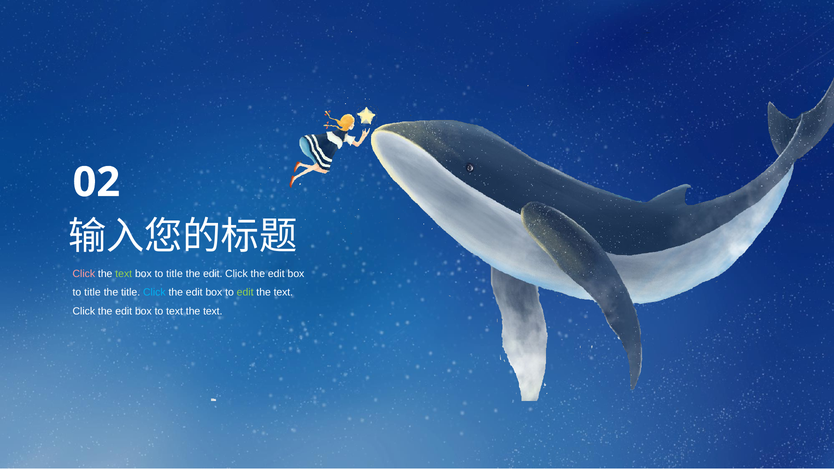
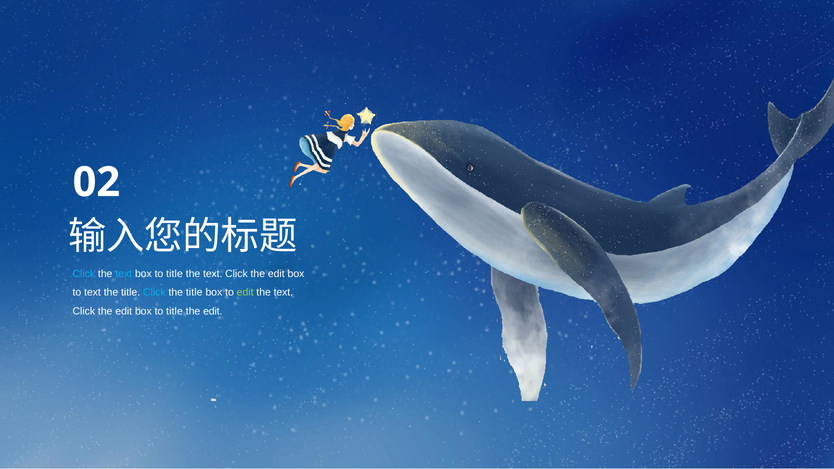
Click at (84, 274) colour: pink -> light blue
text at (124, 274) colour: light green -> light blue
edit at (213, 274): edit -> text
title at (92, 292): title -> text
edit at (194, 292): edit -> title
text at (175, 311): text -> title
text at (213, 311): text -> edit
